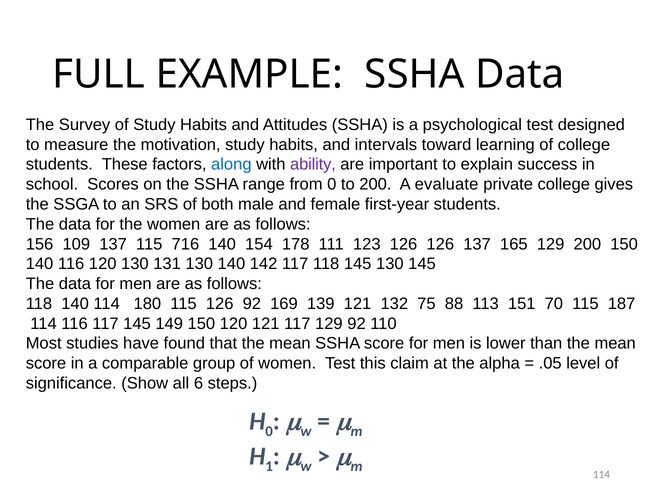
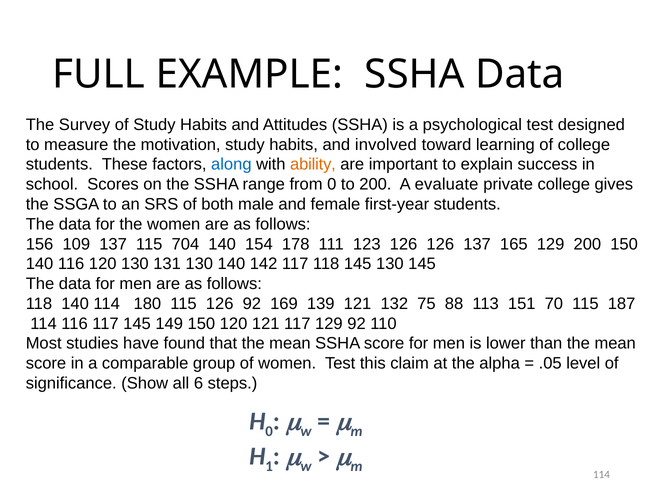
intervals: intervals -> involved
ability colour: purple -> orange
716: 716 -> 704
